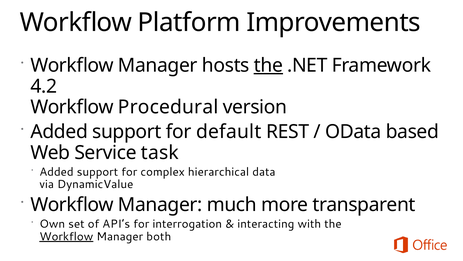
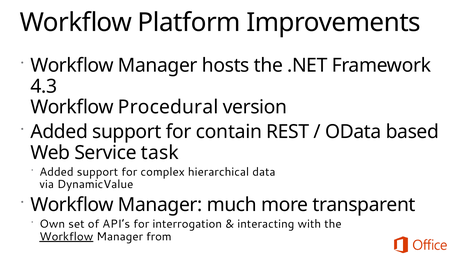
the at (268, 65) underline: present -> none
4.2: 4.2 -> 4.3
default: default -> contain
both: both -> from
